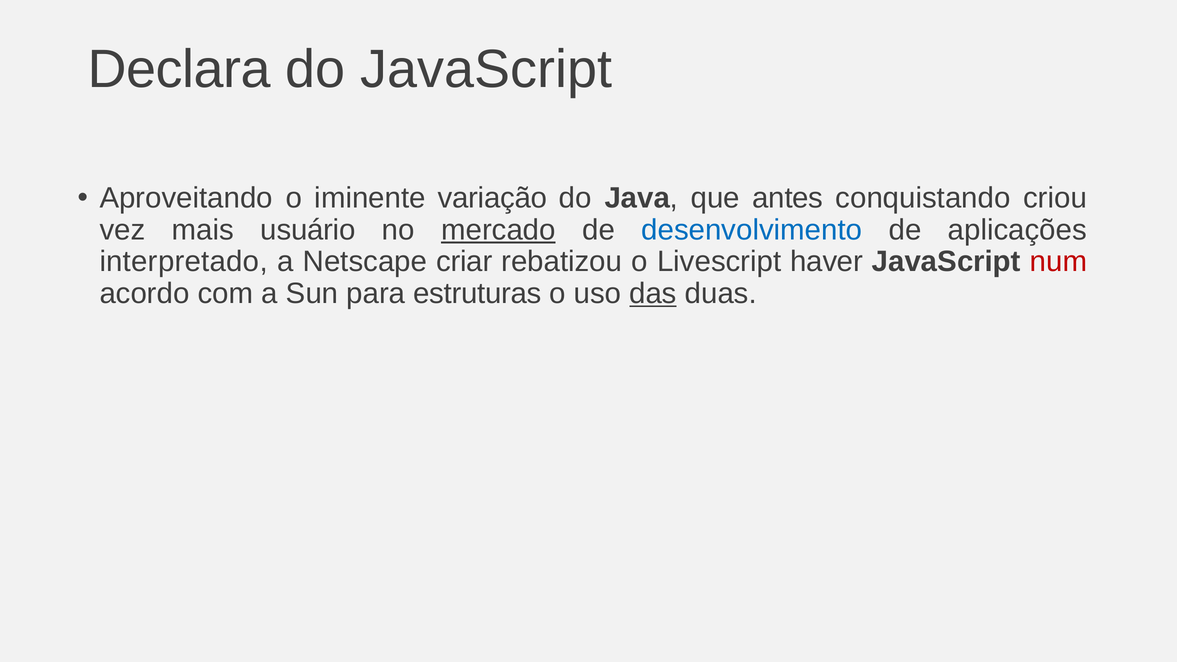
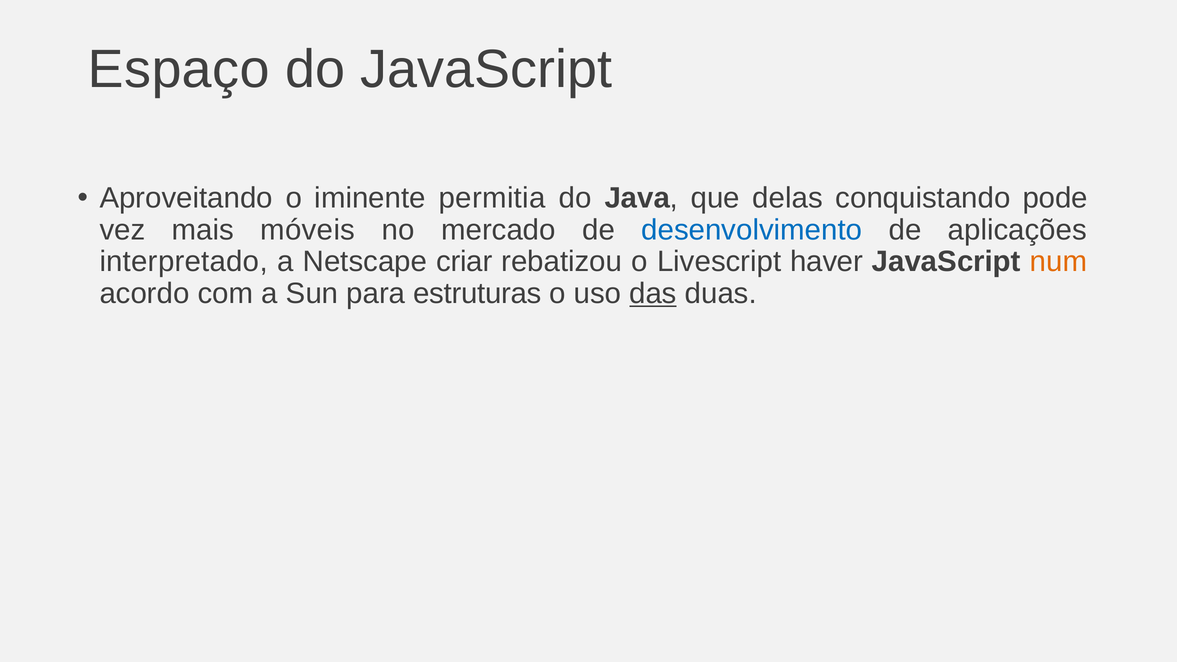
Declara: Declara -> Espaço
variação: variação -> permitia
antes: antes -> delas
criou: criou -> pode
usuário: usuário -> móveis
mercado underline: present -> none
num colour: red -> orange
